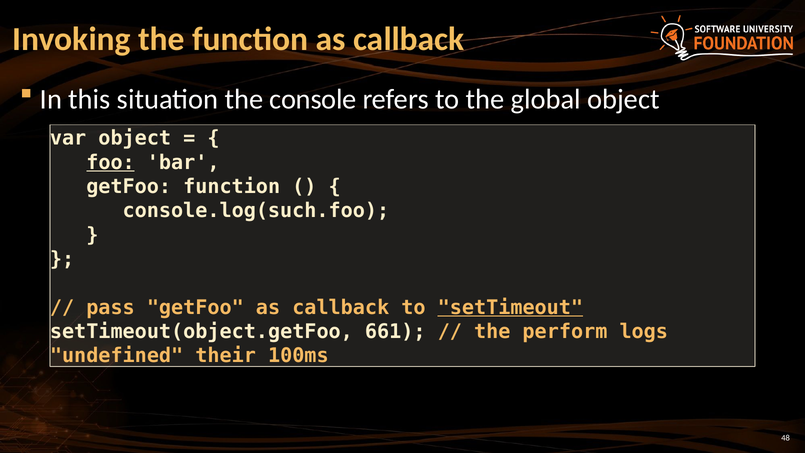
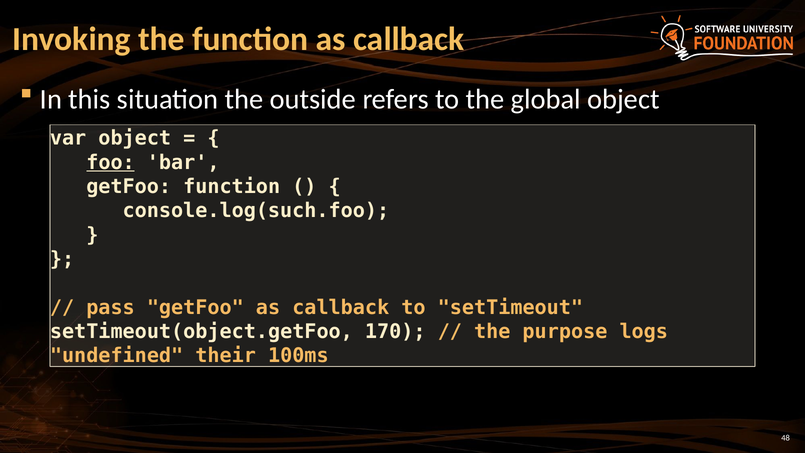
console: console -> outside
setTimeout underline: present -> none
661: 661 -> 170
perform: perform -> purpose
